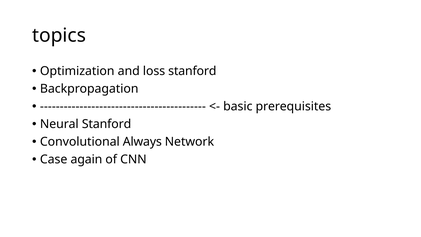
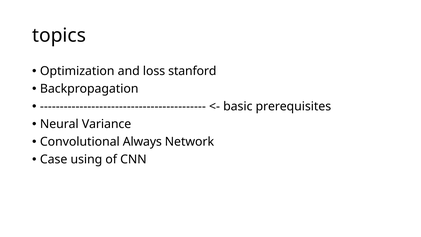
Neural Stanford: Stanford -> Variance
again: again -> using
